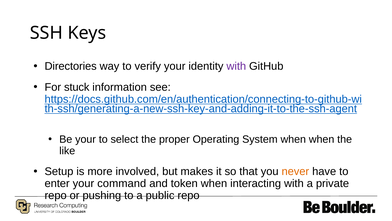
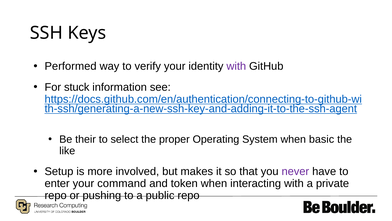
Directories: Directories -> Performed
Be your: your -> their
when when: when -> basic
never colour: orange -> purple
